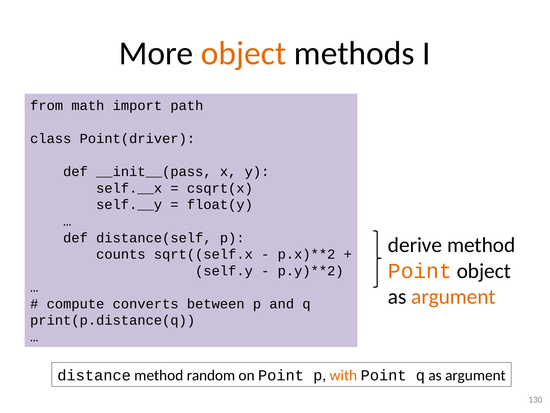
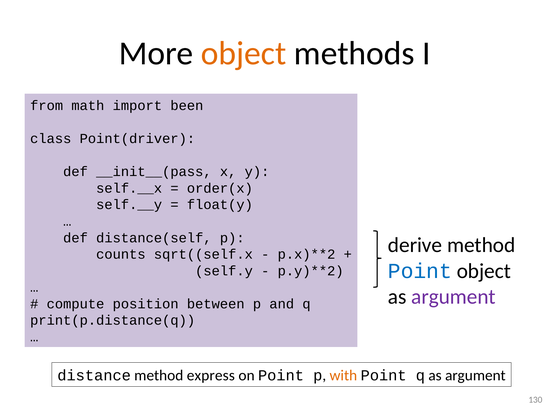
path: path -> been
csqrt(x: csqrt(x -> order(x
Point at (420, 271) colour: orange -> blue
argument at (454, 296) colour: orange -> purple
converts: converts -> position
random: random -> express
